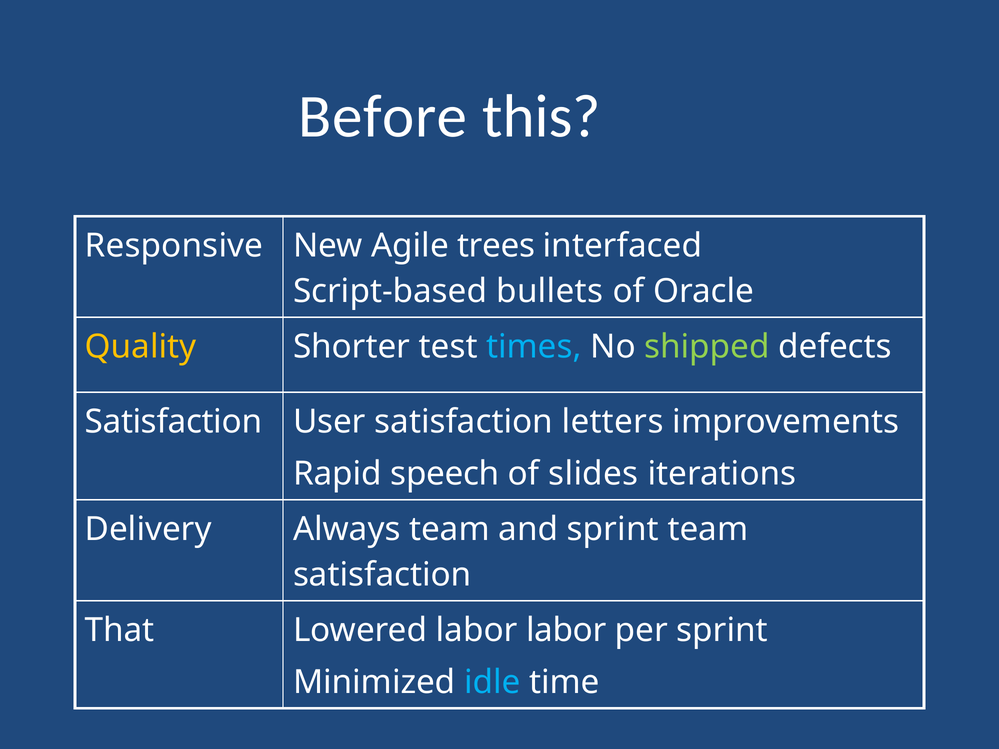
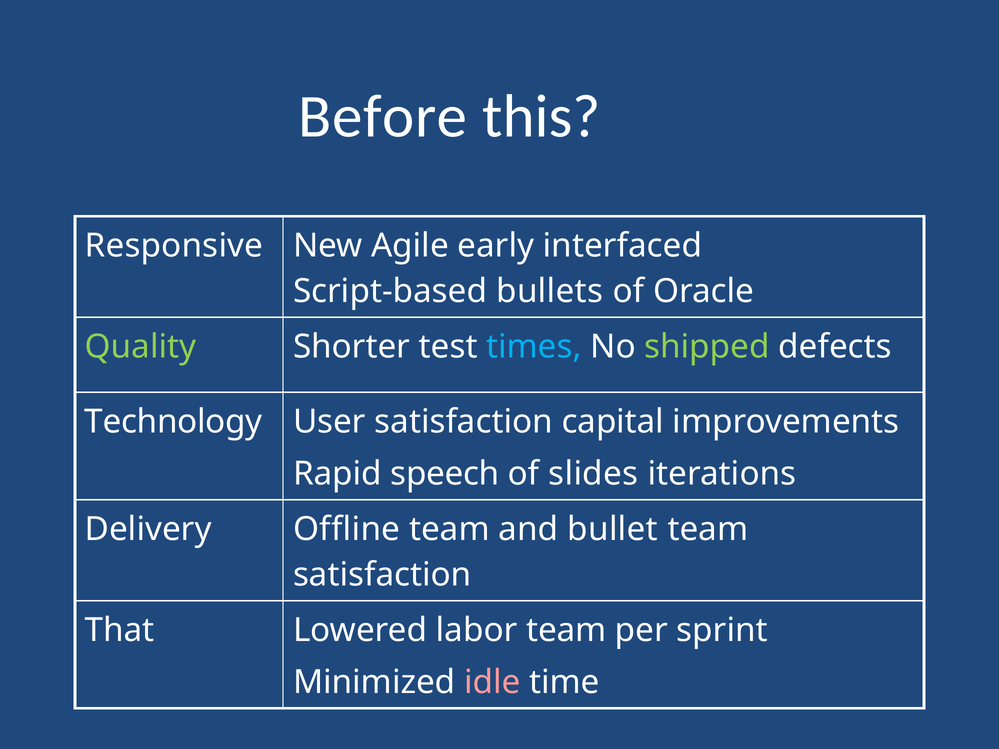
trees: trees -> early
Quality colour: yellow -> light green
Satisfaction at (173, 422): Satisfaction -> Technology
letters: letters -> capital
Always: Always -> Offline
and sprint: sprint -> bullet
labor labor: labor -> team
idle colour: light blue -> pink
